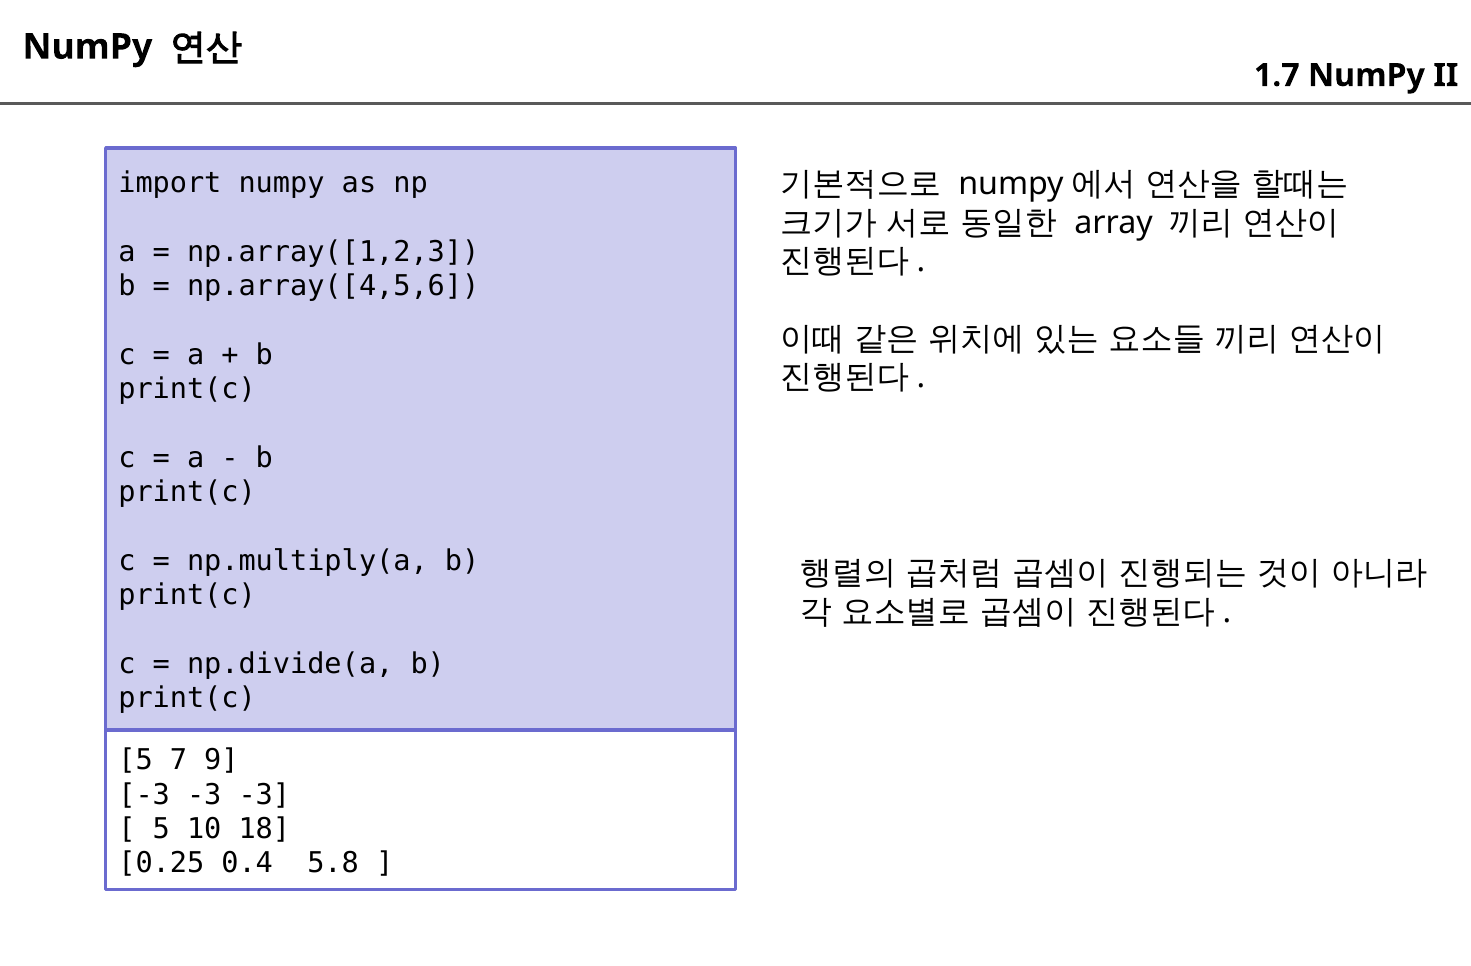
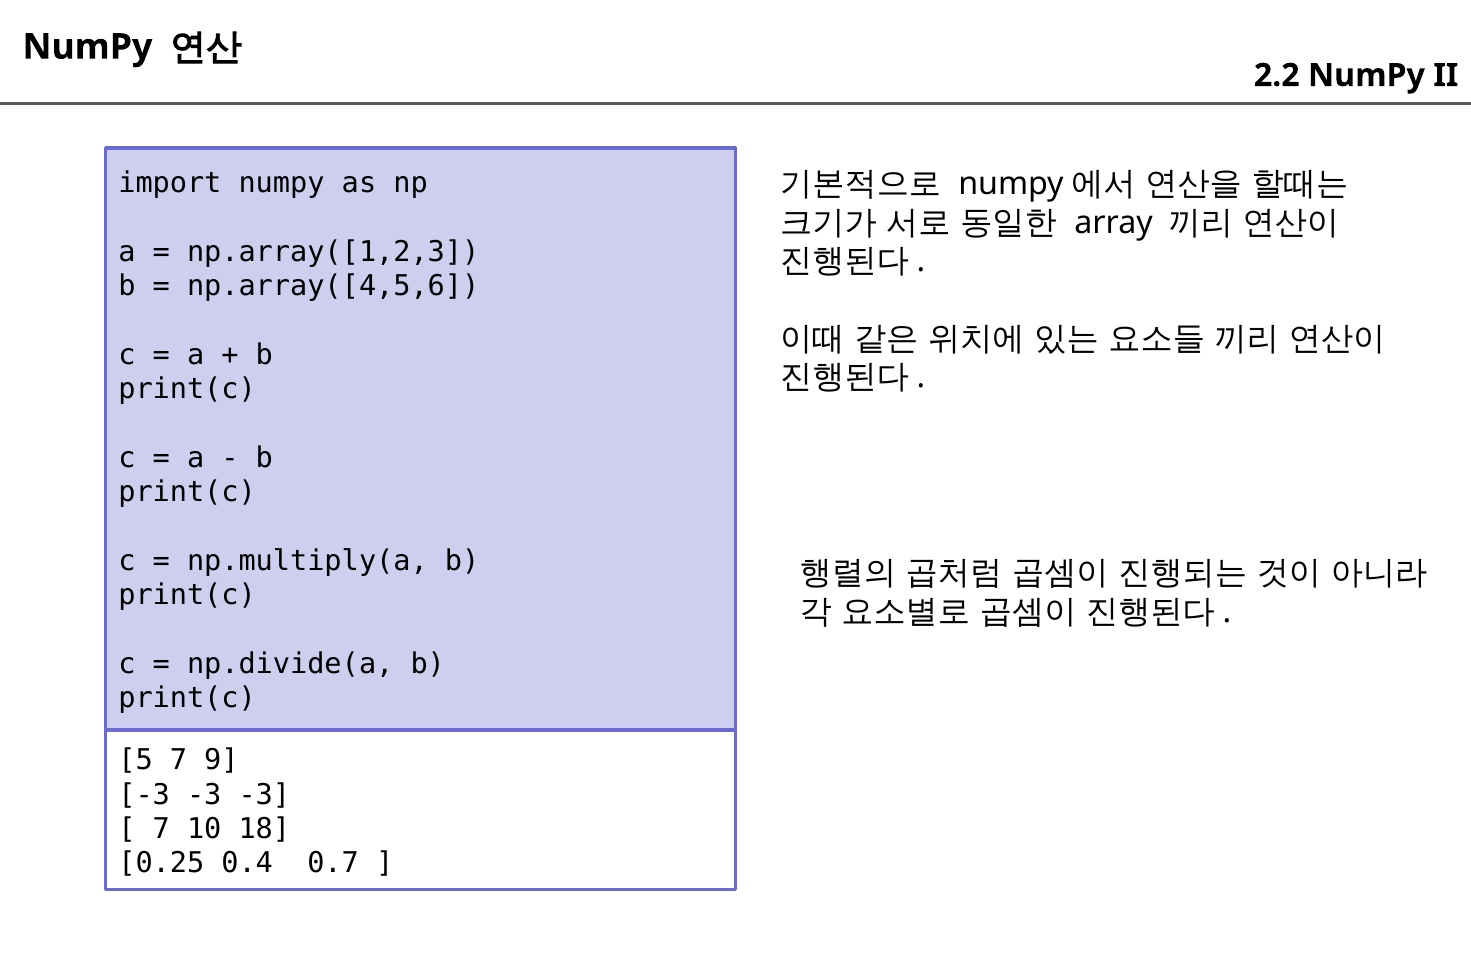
1.7: 1.7 -> 2.2
5 at (161, 829): 5 -> 7
5.8: 5.8 -> 0.7
